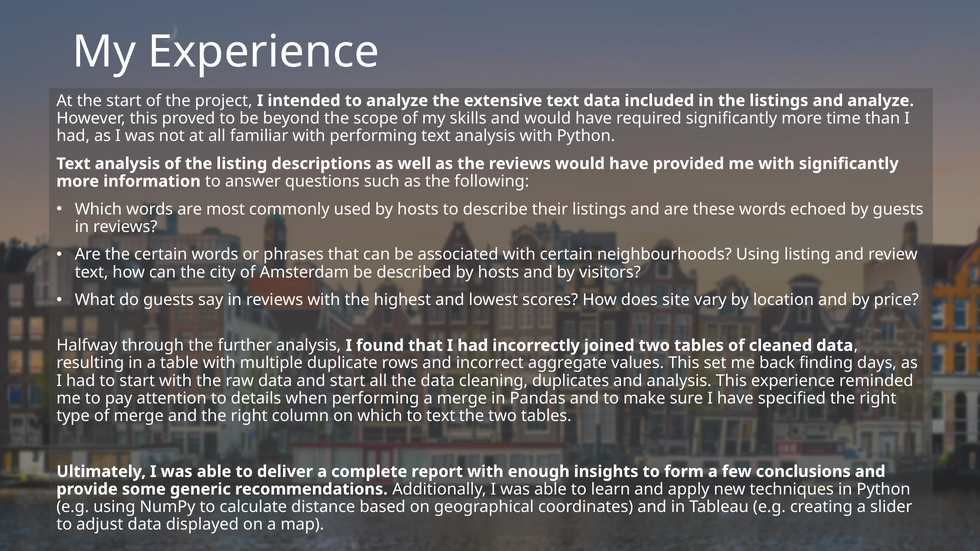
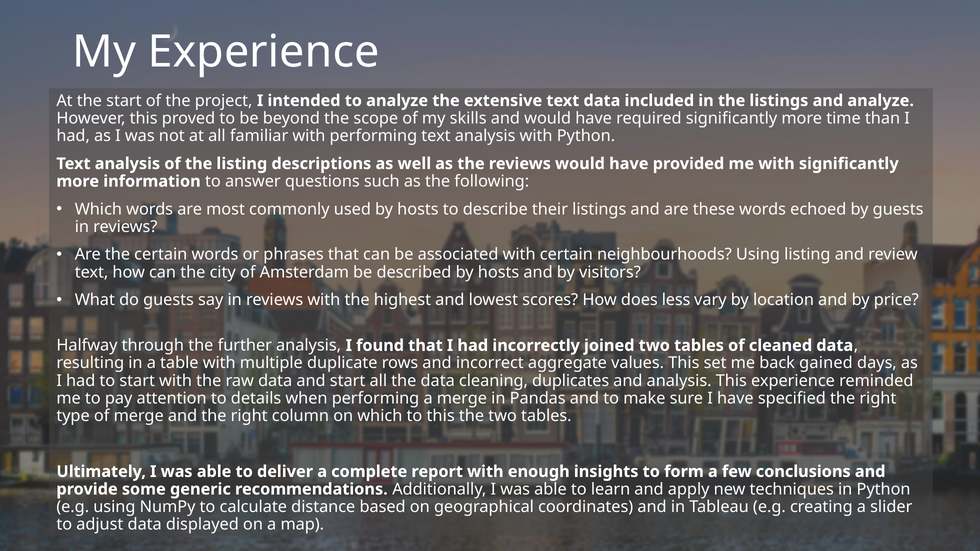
site: site -> less
finding: finding -> gained
to text: text -> this
